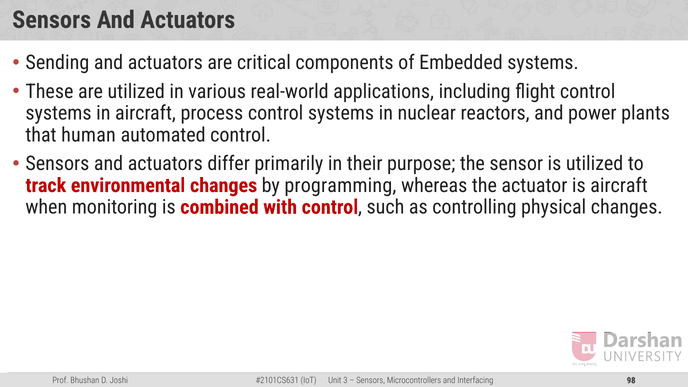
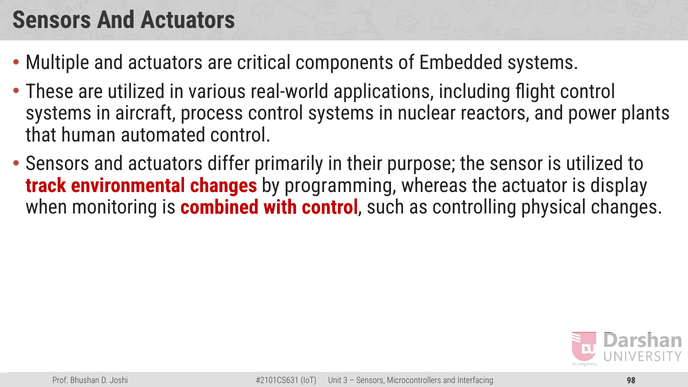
Sending: Sending -> Multiple
is aircraft: aircraft -> display
